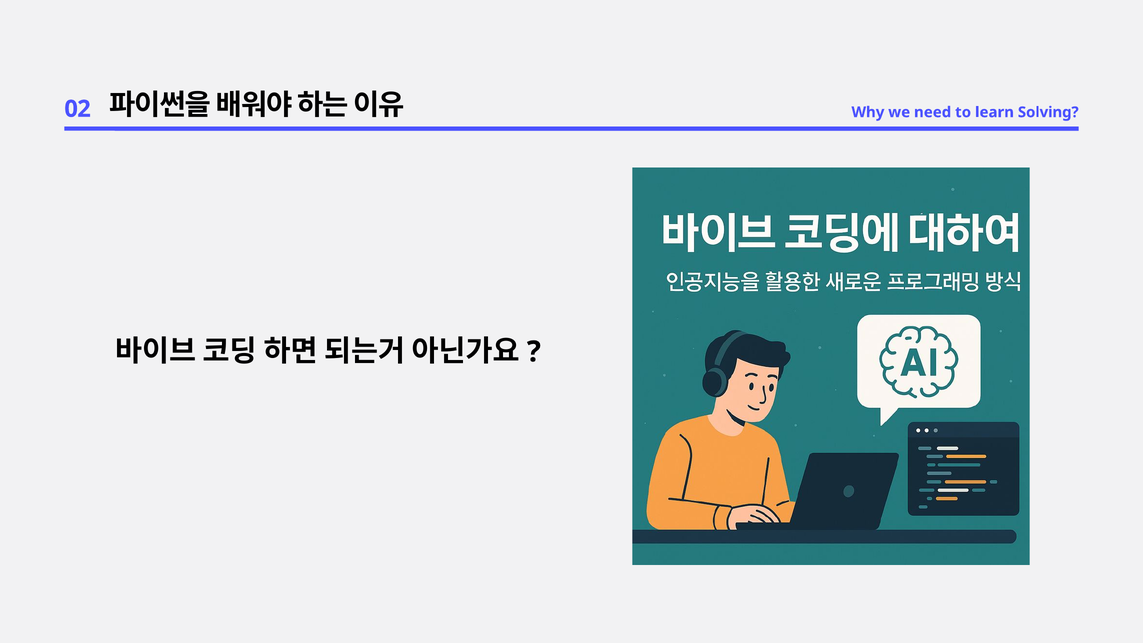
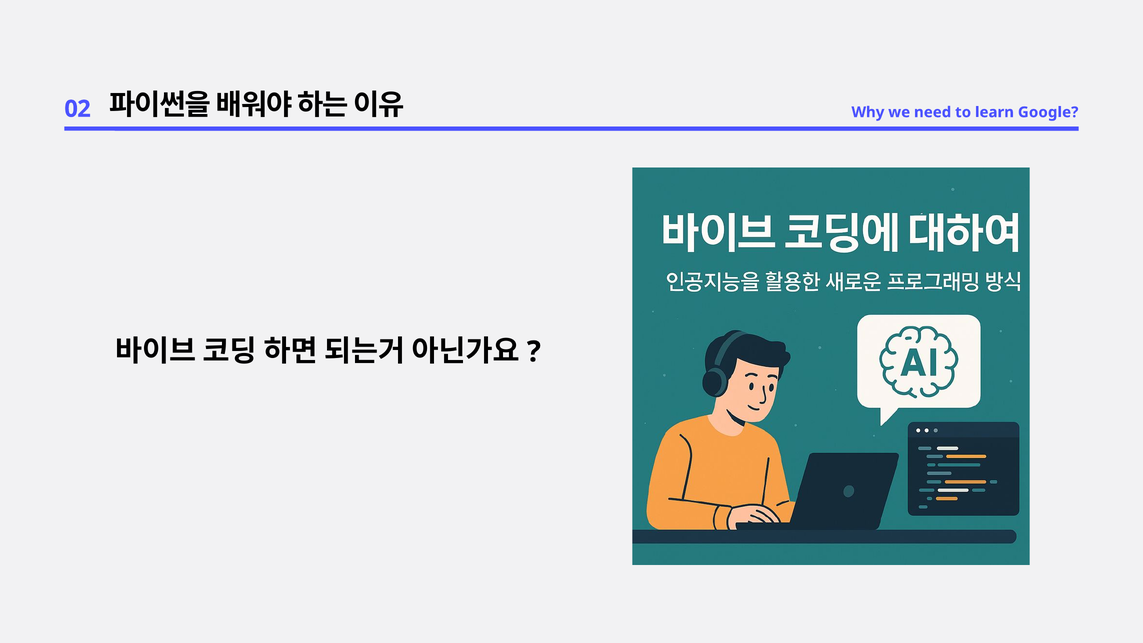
Solving: Solving -> Google
